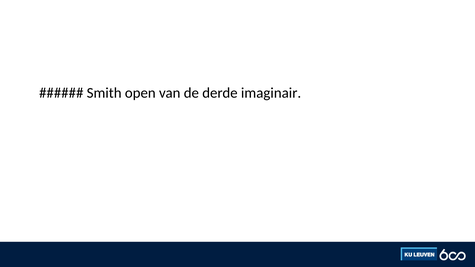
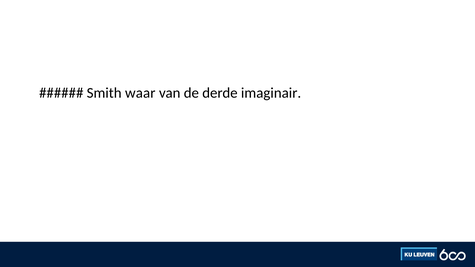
open: open -> waar
